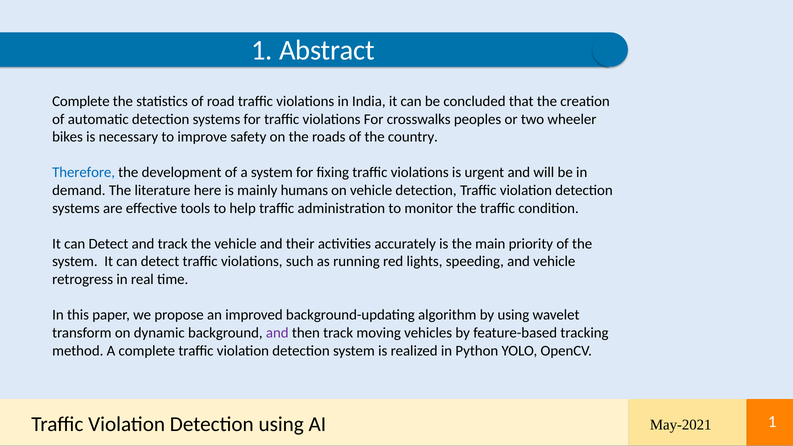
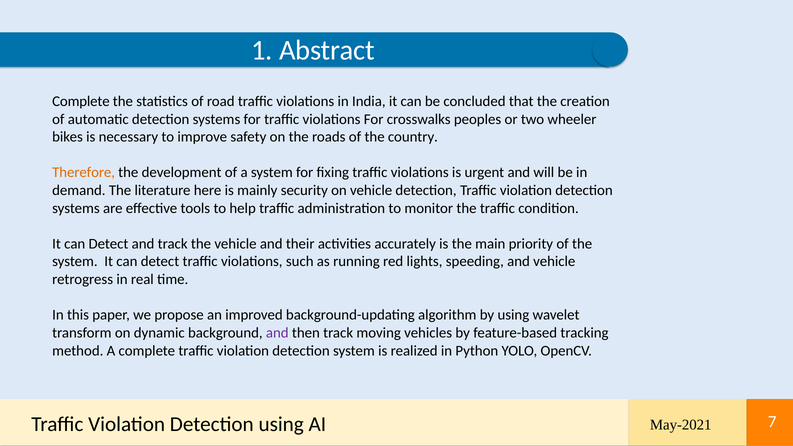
Therefore colour: blue -> orange
humans: humans -> security
AI 1: 1 -> 7
